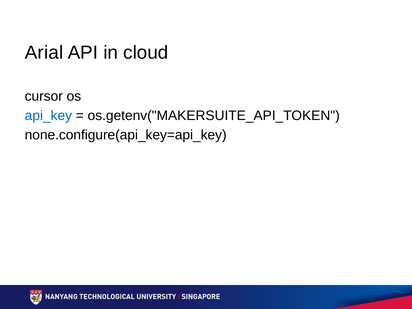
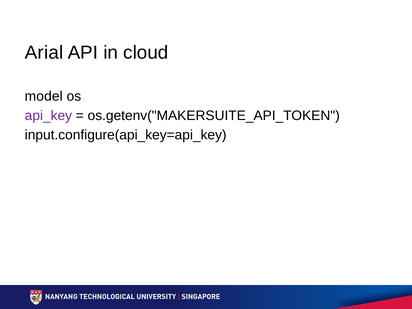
cursor: cursor -> model
api_key colour: blue -> purple
none.configure(api_key=api_key: none.configure(api_key=api_key -> input.configure(api_key=api_key
